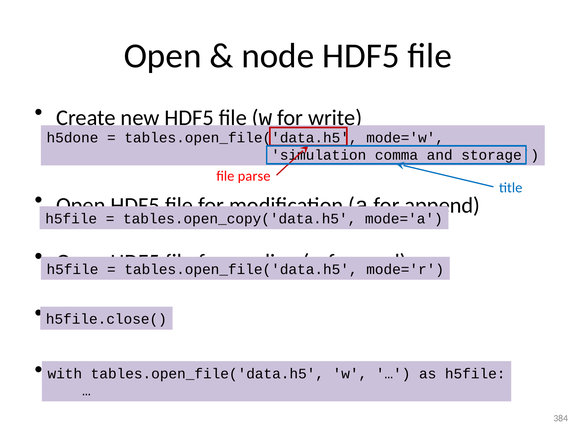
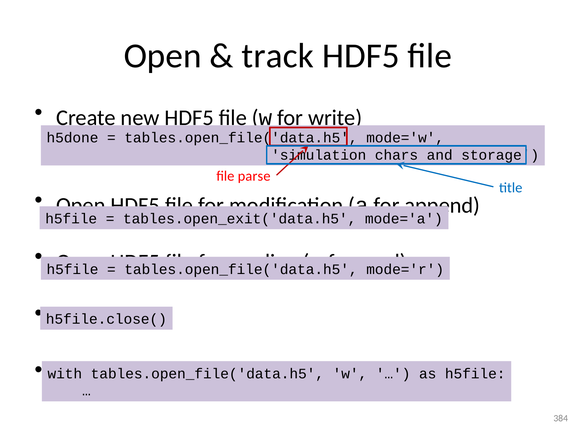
node: node -> track
comma: comma -> chars
tables.open_copy('data.h5: tables.open_copy('data.h5 -> tables.open_exit('data.h5
